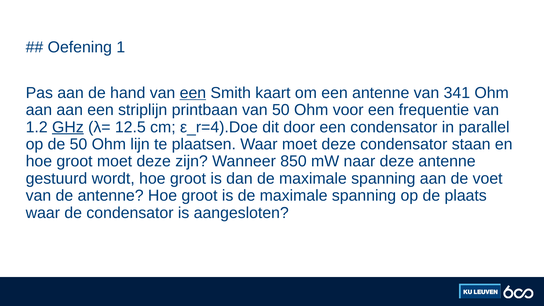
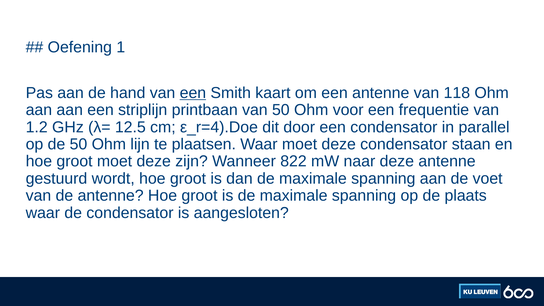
341: 341 -> 118
GHz underline: present -> none
850: 850 -> 822
